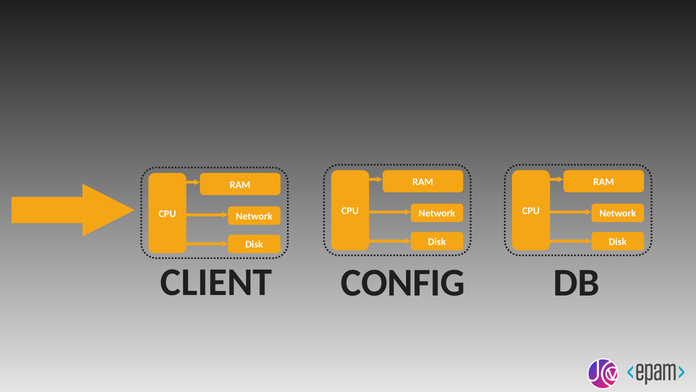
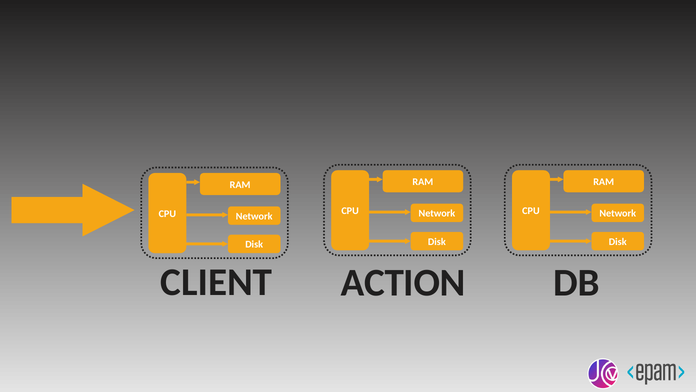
CONFIG: CONFIG -> ACTION
